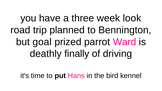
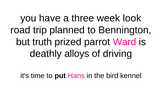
goal: goal -> truth
finally: finally -> alloys
